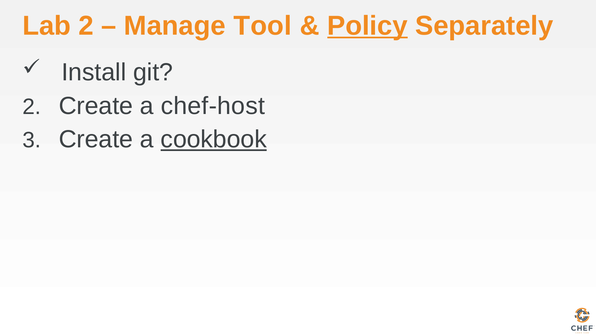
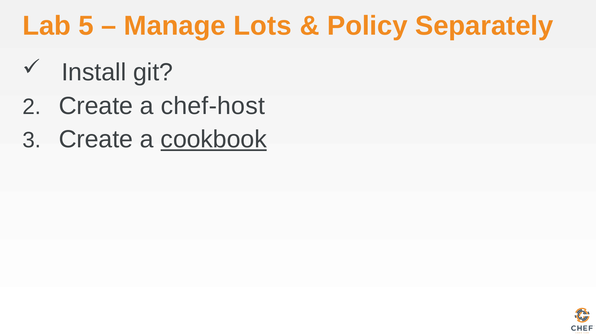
Lab 2: 2 -> 5
Tool: Tool -> Lots
Policy underline: present -> none
